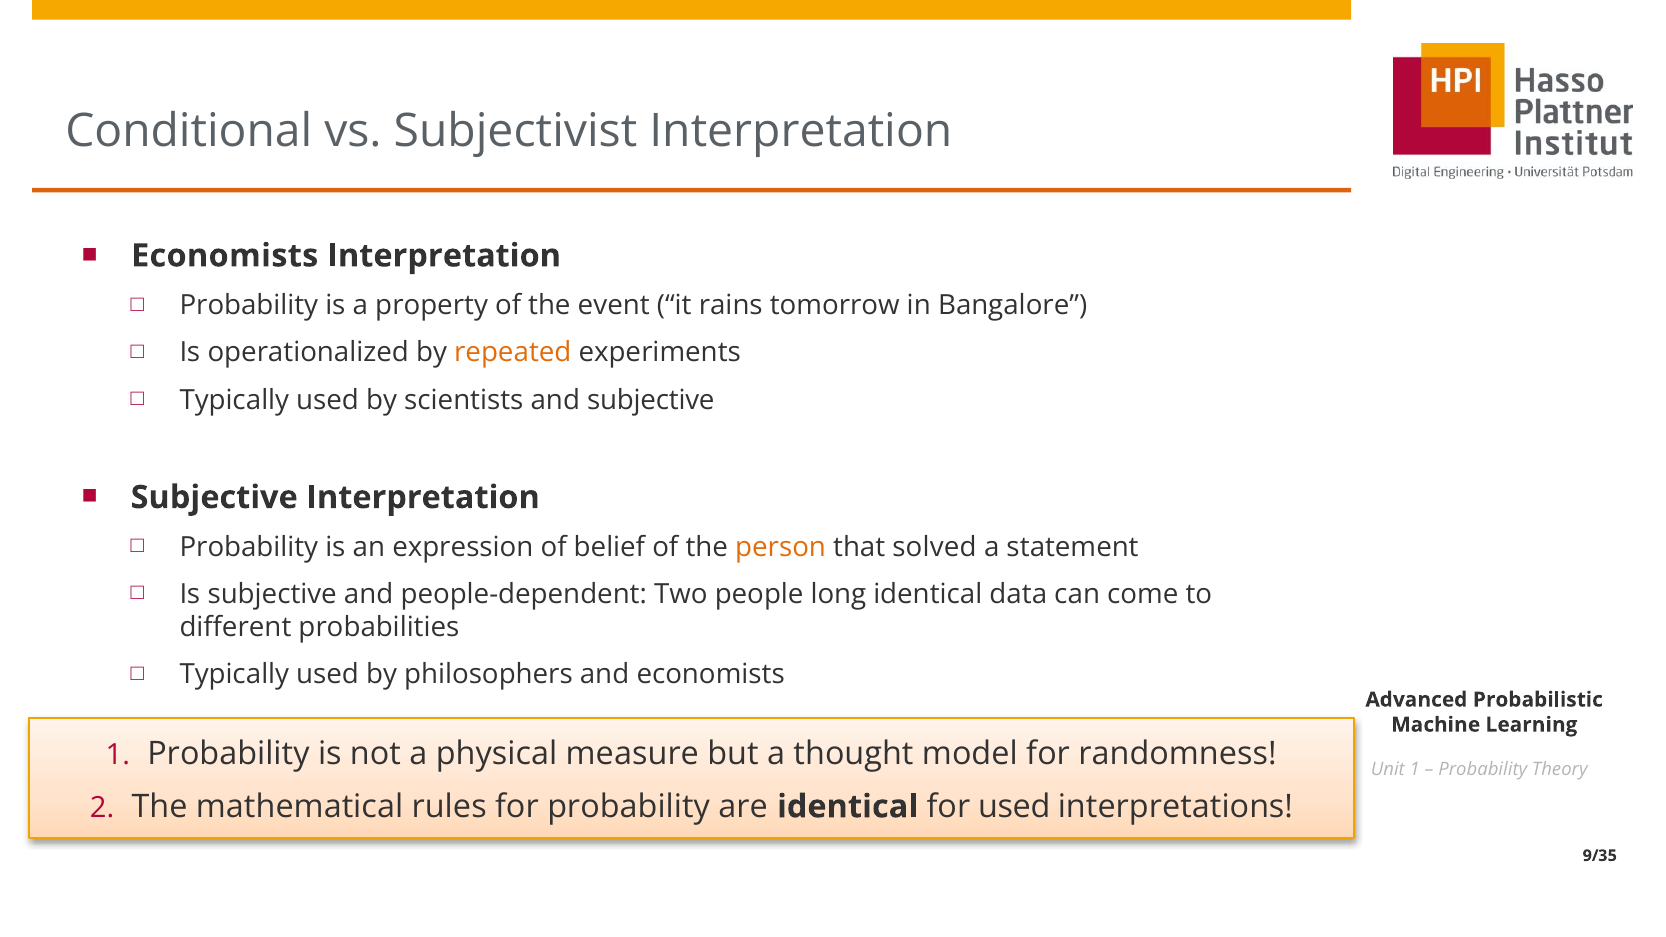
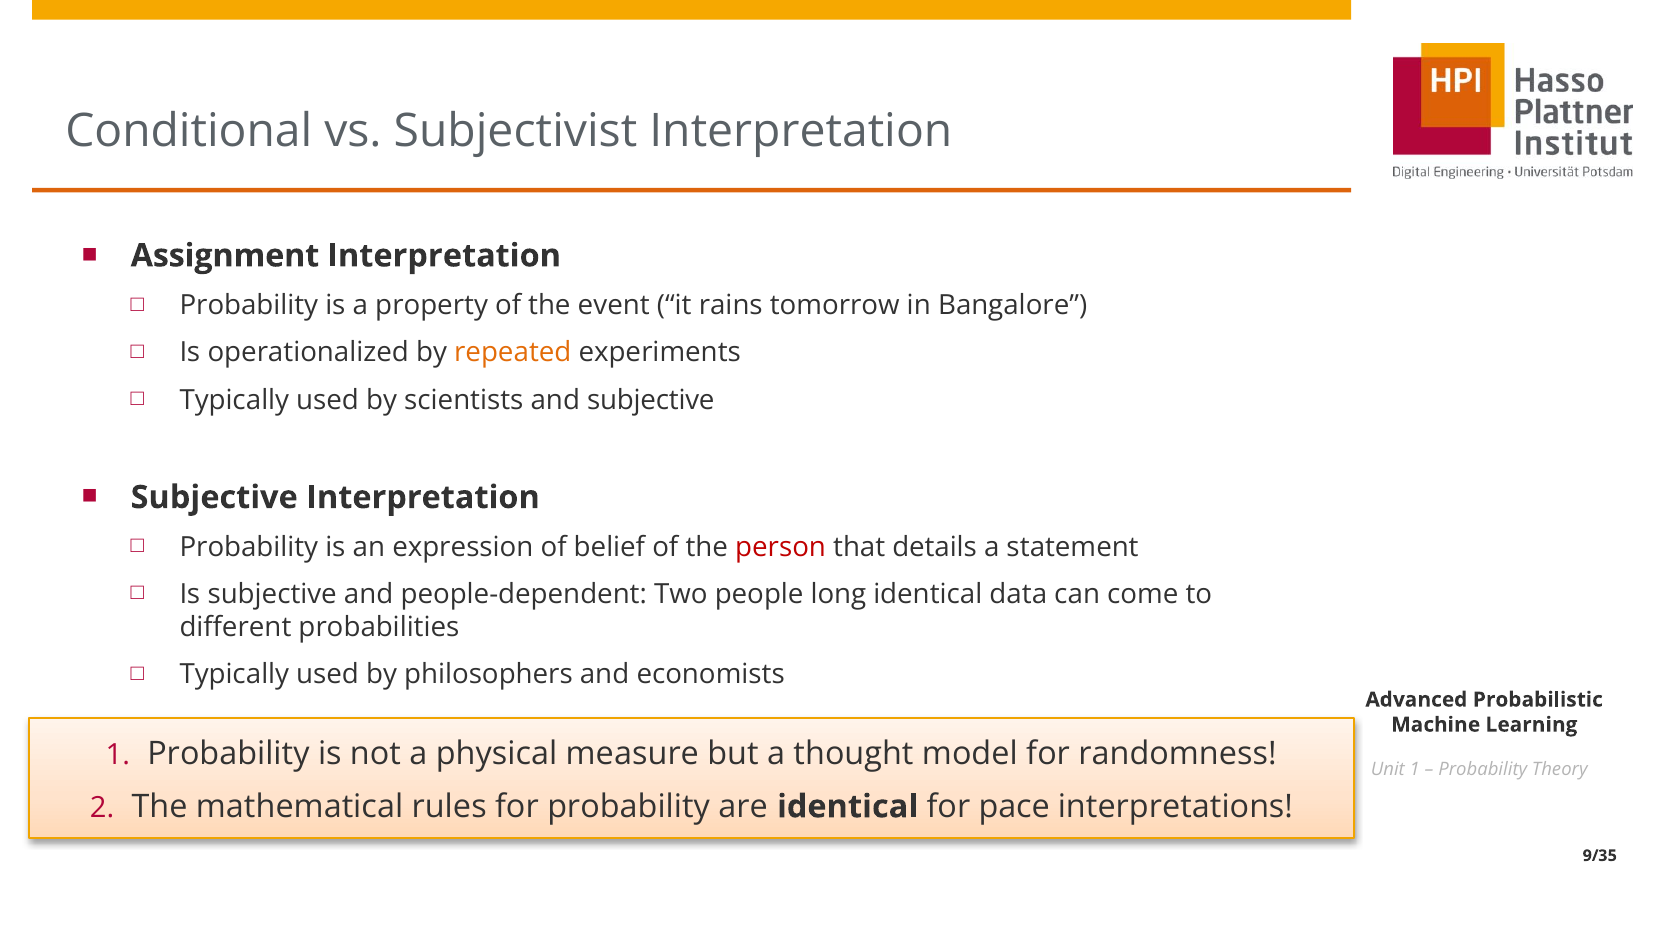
Economists at (225, 256): Economists -> Assignment
person colour: orange -> red
solved: solved -> details
for used: used -> pace
